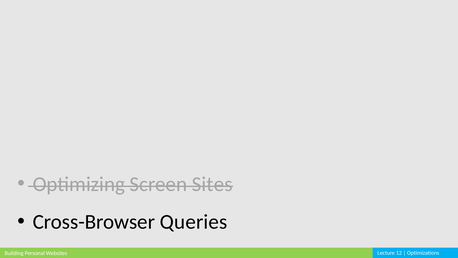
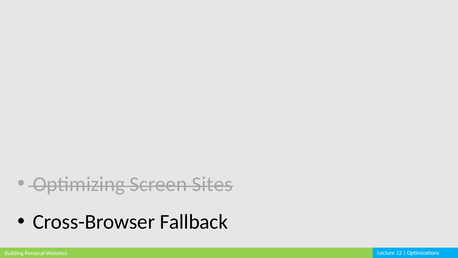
Queries: Queries -> Fallback
